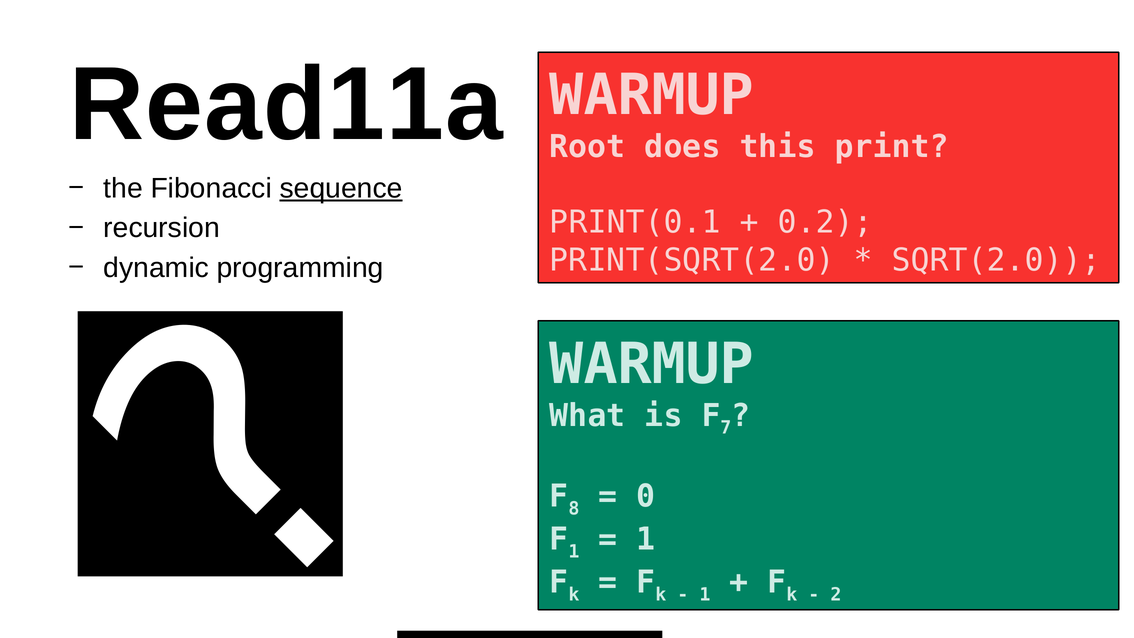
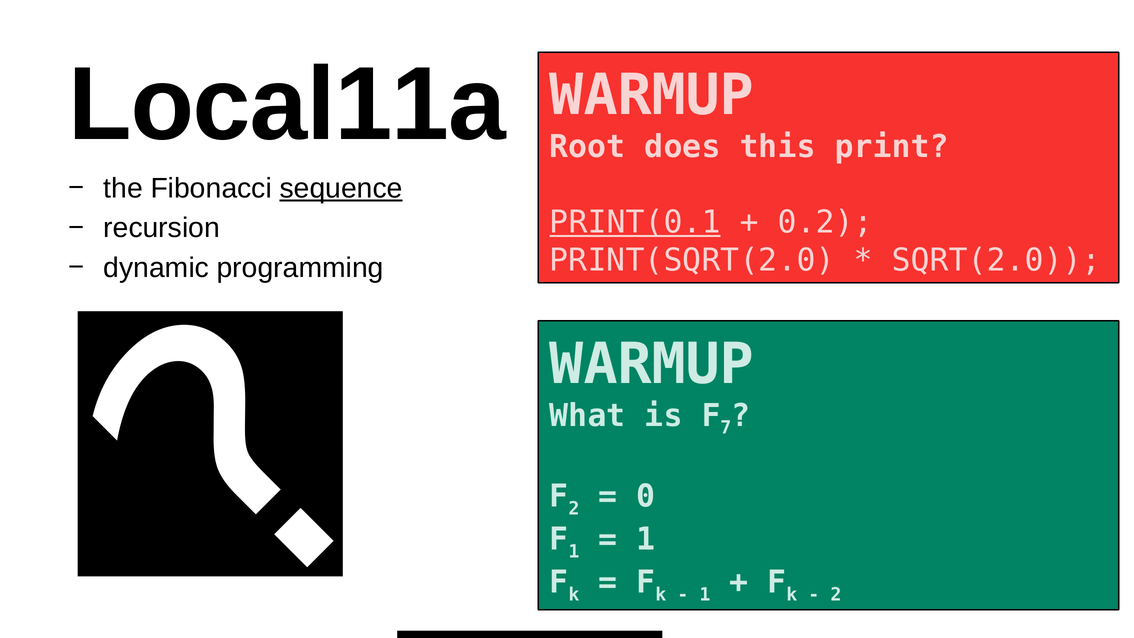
Read11a: Read11a -> Local11a
PRINT(0.1 underline: none -> present
8 at (574, 509): 8 -> 2
